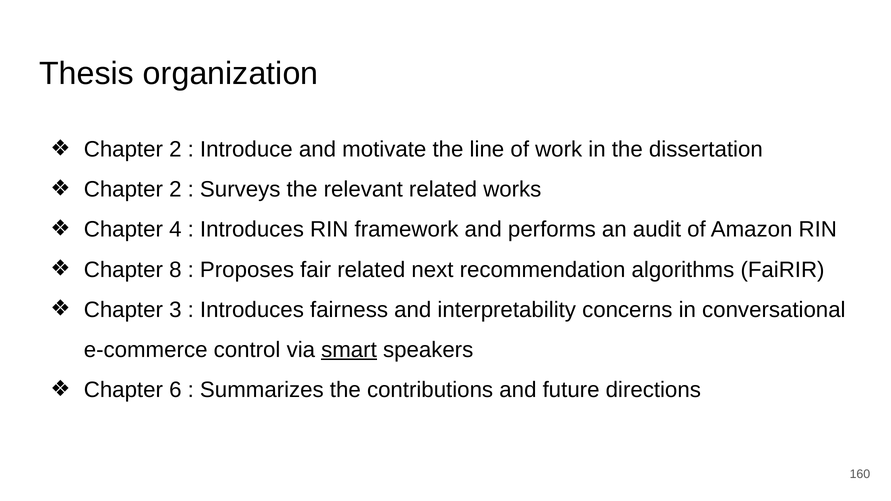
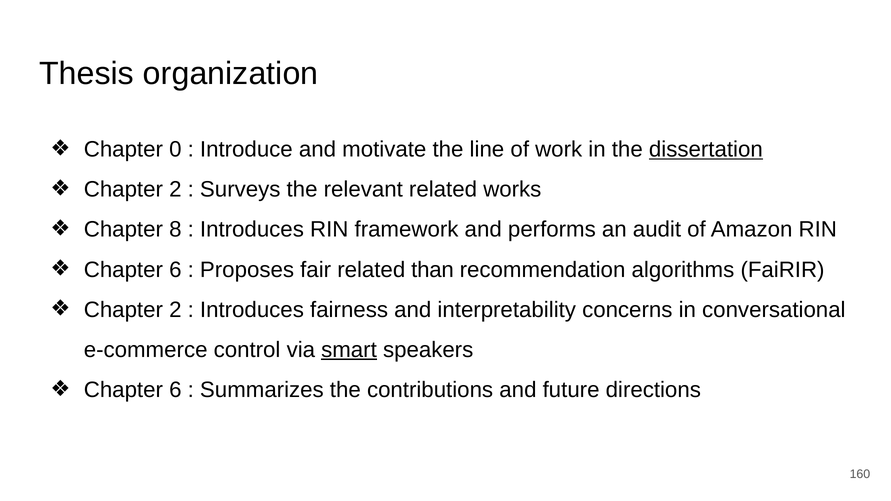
2 at (175, 149): 2 -> 0
dissertation underline: none -> present
4: 4 -> 8
8 at (175, 270): 8 -> 6
next: next -> than
3 at (175, 310): 3 -> 2
